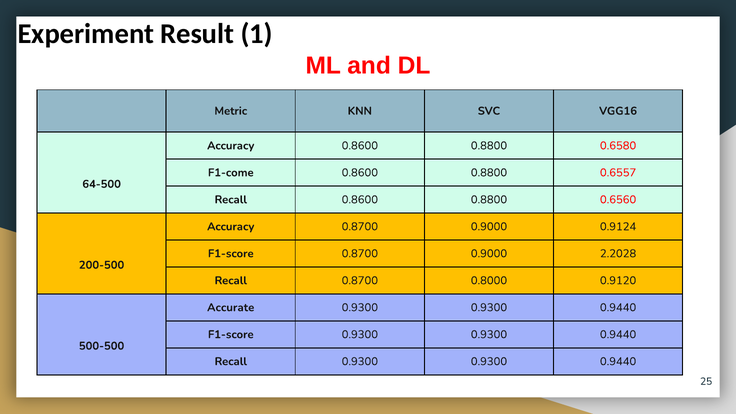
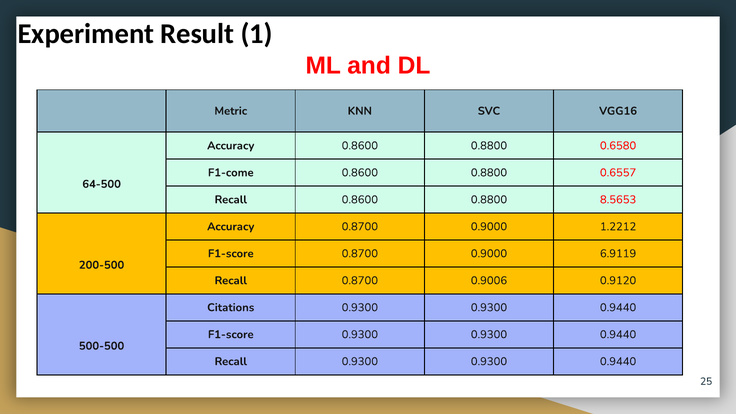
0.6560: 0.6560 -> 8.5653
0.9124: 0.9124 -> 1.2212
2.2028: 2.2028 -> 6.9119
0.8000: 0.8000 -> 0.9006
Accurate: Accurate -> Citations
